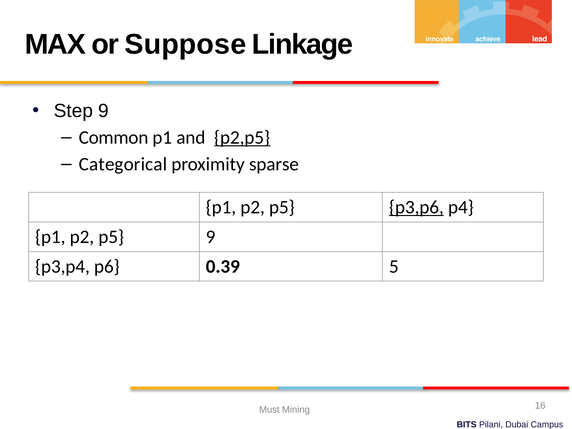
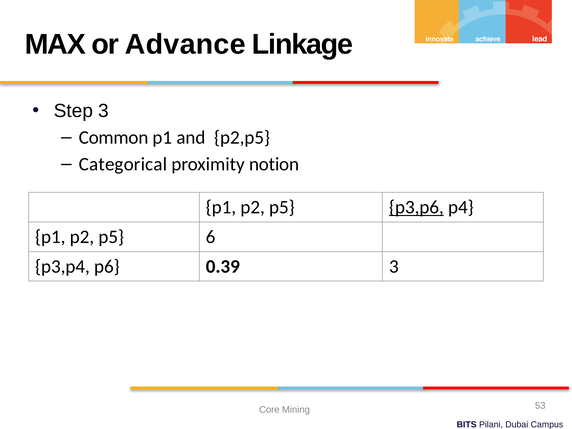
Suppose: Suppose -> Advance
Step 9: 9 -> 3
p2,p5 underline: present -> none
sparse: sparse -> notion
p5 9: 9 -> 6
0.39 5: 5 -> 3
Must: Must -> Core
16: 16 -> 53
